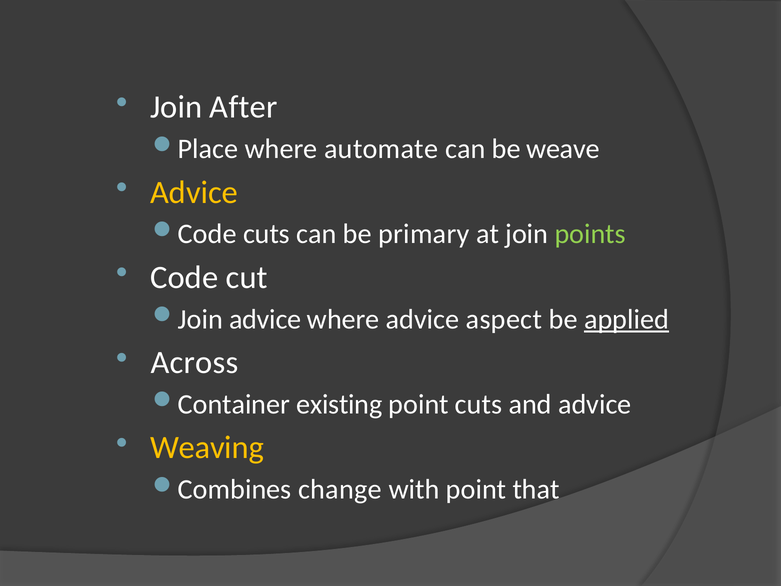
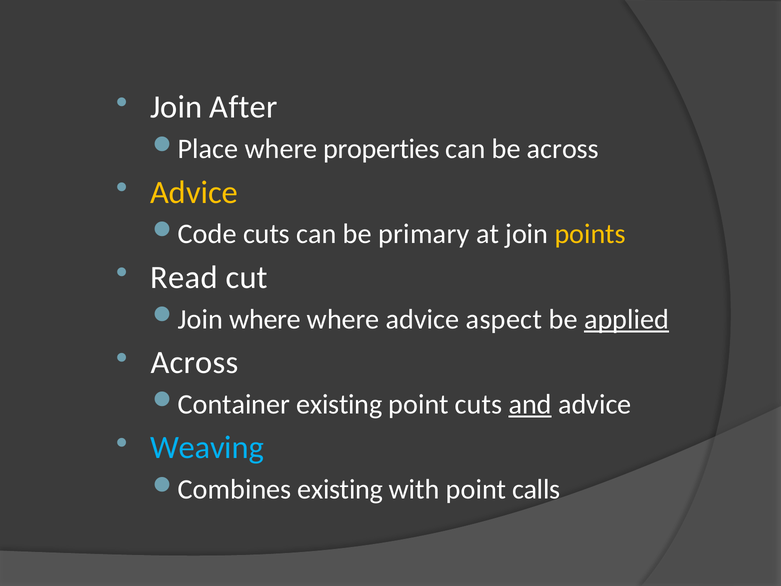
automate: automate -> properties
be weave: weave -> across
points colour: light green -> yellow
Code: Code -> Read
advice at (265, 319): advice -> where
and underline: none -> present
Weaving colour: yellow -> light blue
change at (340, 489): change -> existing
that: that -> calls
